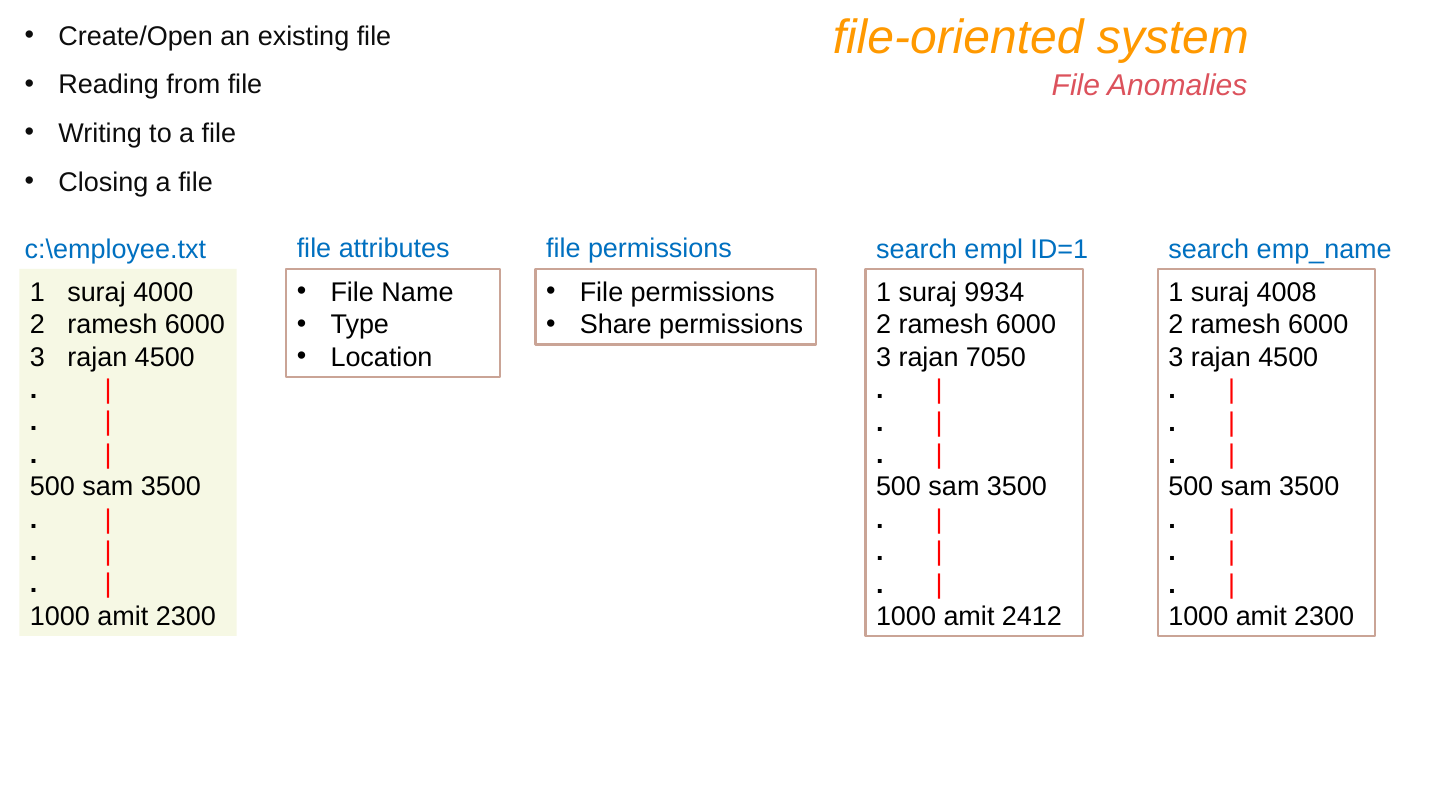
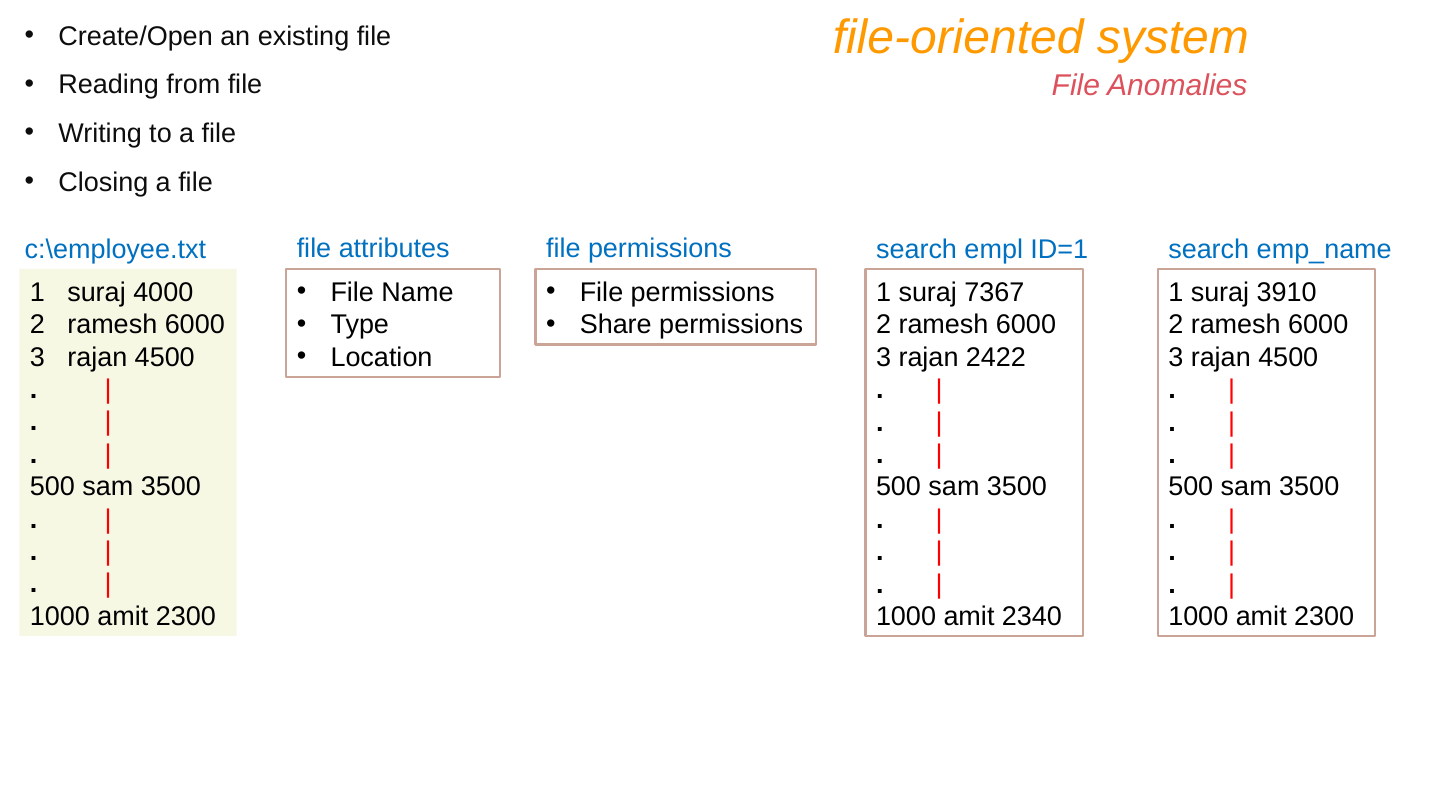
9934: 9934 -> 7367
4008: 4008 -> 3910
7050: 7050 -> 2422
2412: 2412 -> 2340
